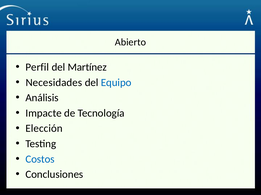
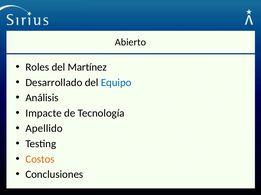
Perfil: Perfil -> Roles
Necesidades: Necesidades -> Desarrollado
Elección: Elección -> Apellido
Costos colour: blue -> orange
